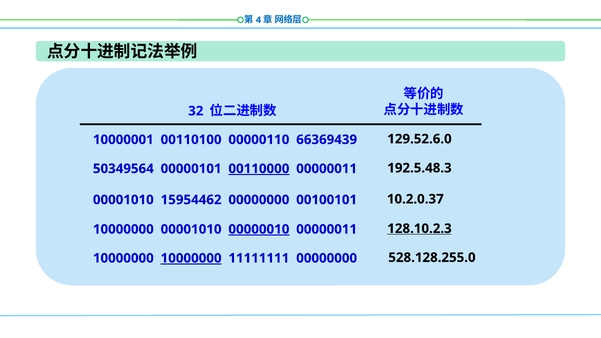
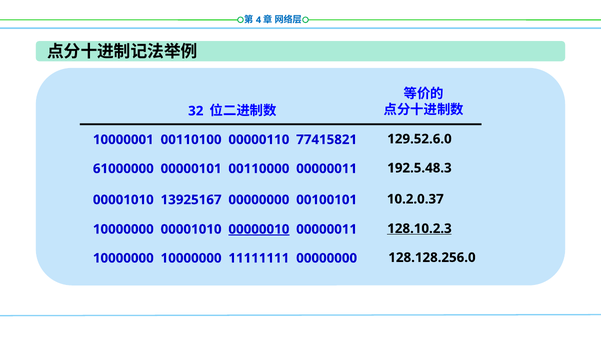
66369439: 66369439 -> 77415821
50349564: 50349564 -> 61000000
00110000 underline: present -> none
15954462: 15954462 -> 13925167
10000000 at (191, 258) underline: present -> none
528.128.255.0: 528.128.255.0 -> 128.128.256.0
